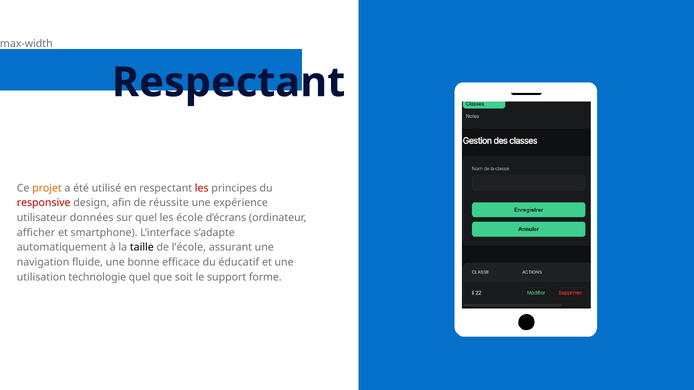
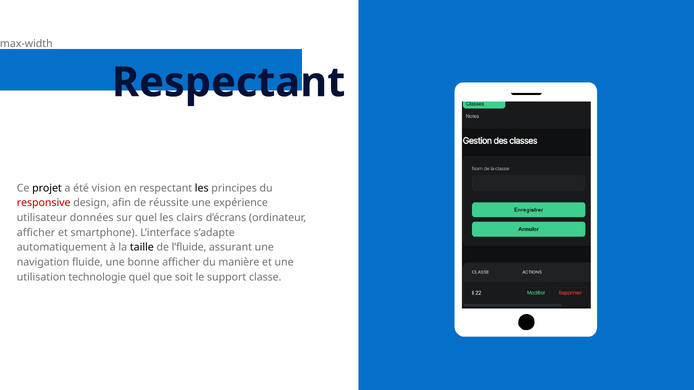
projet colour: orange -> black
utilisé: utilisé -> vision
les at (202, 188) colour: red -> black
école: école -> clairs
l’école: l’école -> l’fluide
bonne efficace: efficace -> afficher
éducatif: éducatif -> manière
forme: forme -> classe
